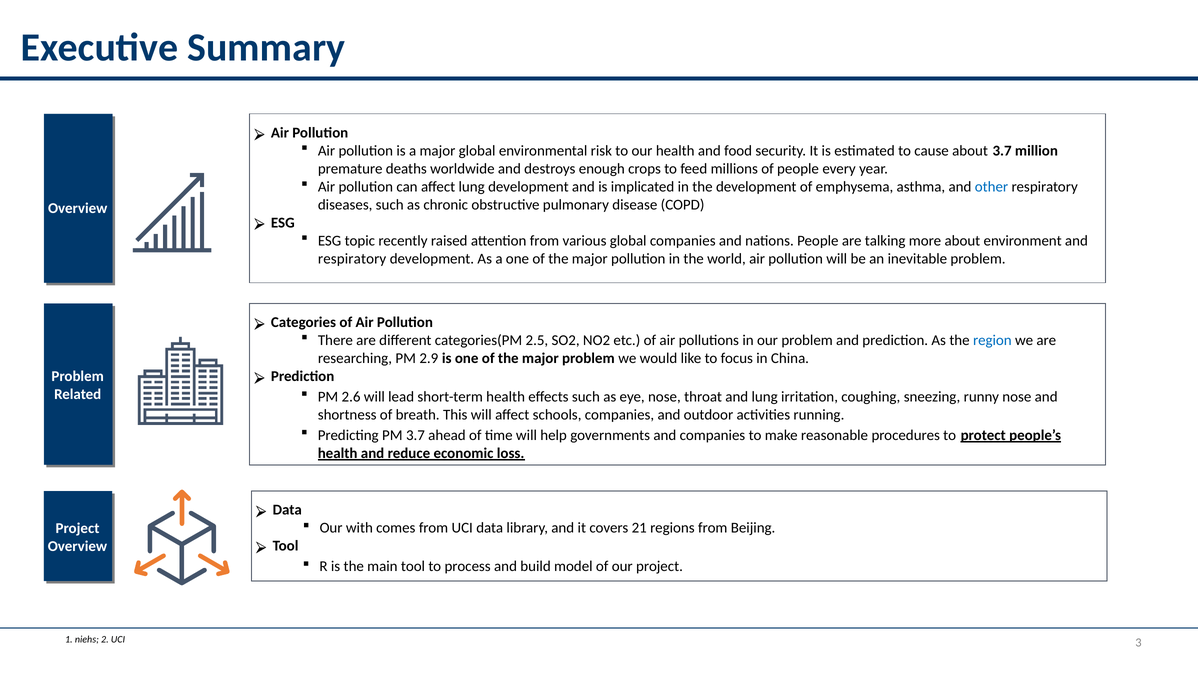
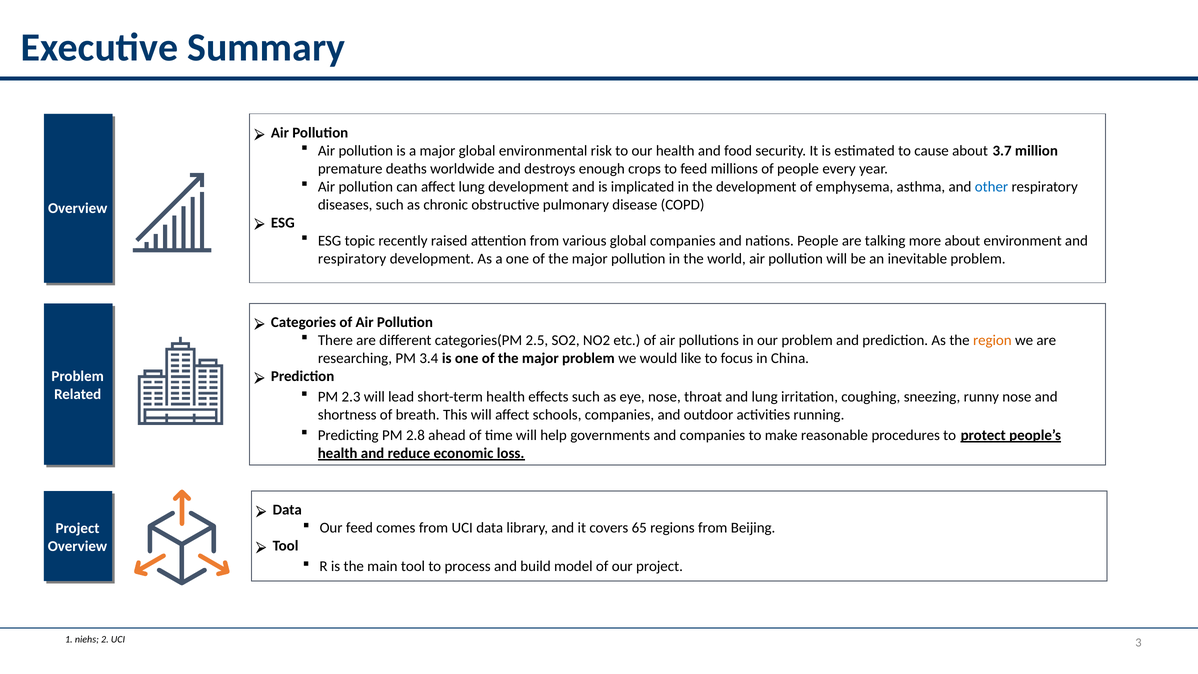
region colour: blue -> orange
2.9: 2.9 -> 3.4
2.6: 2.6 -> 2.3
PM 3.7: 3.7 -> 2.8
Our with: with -> feed
21: 21 -> 65
